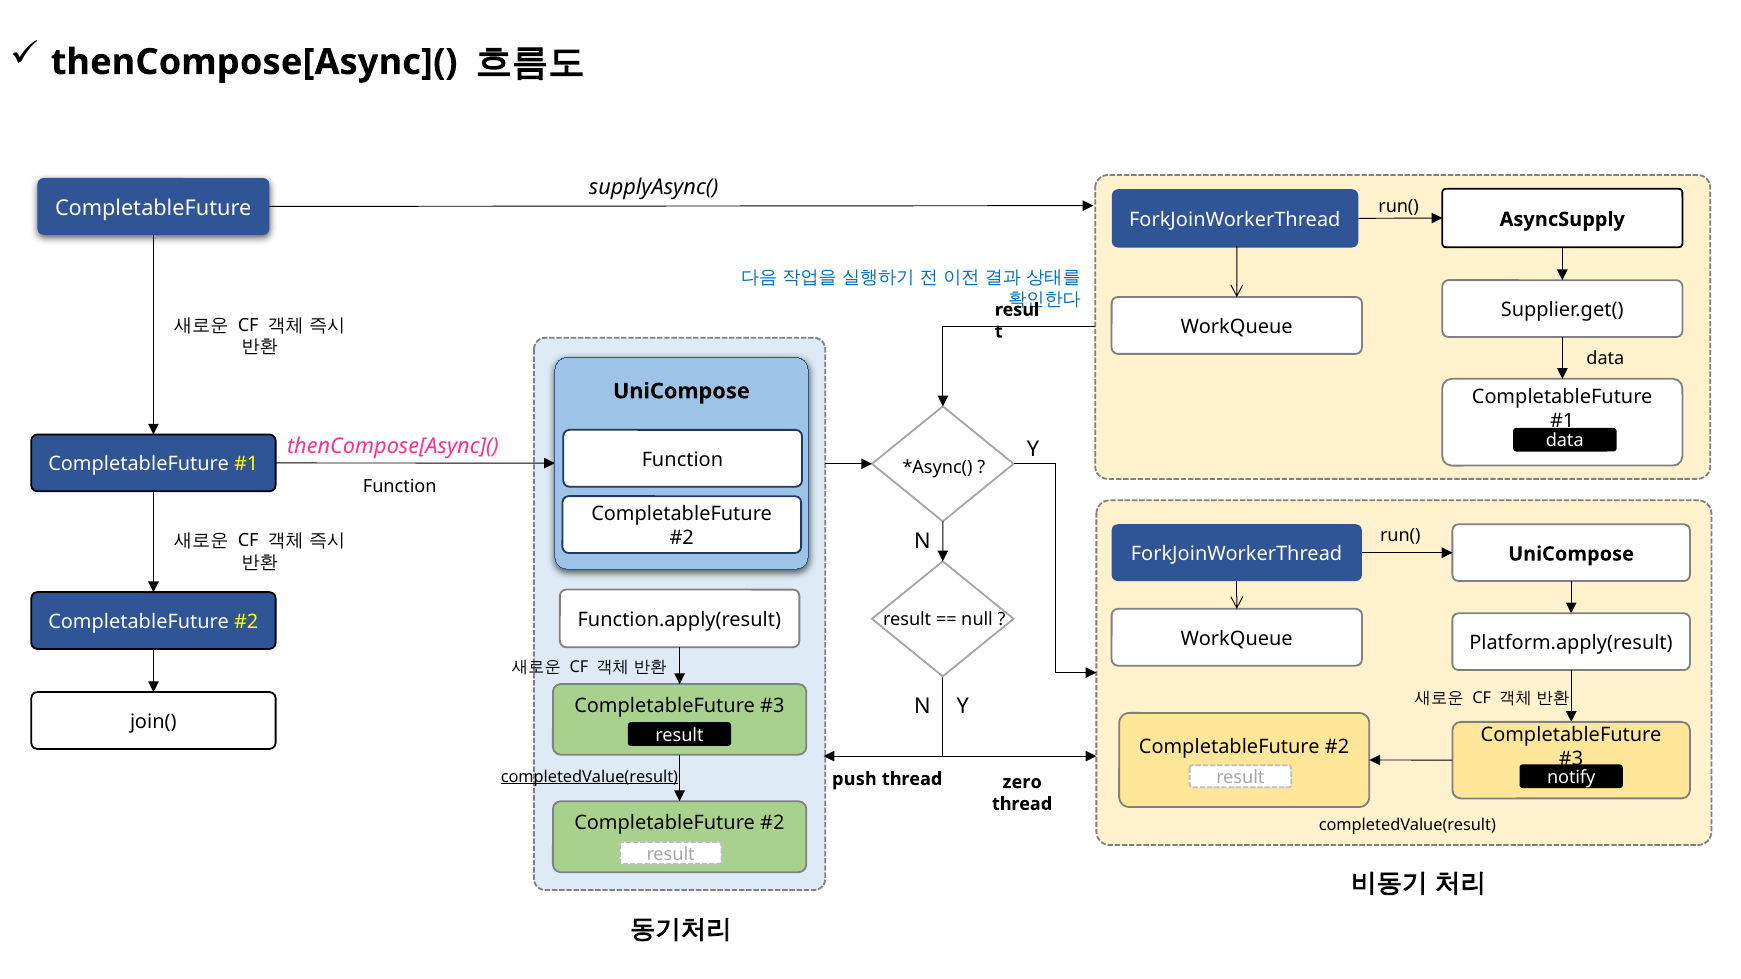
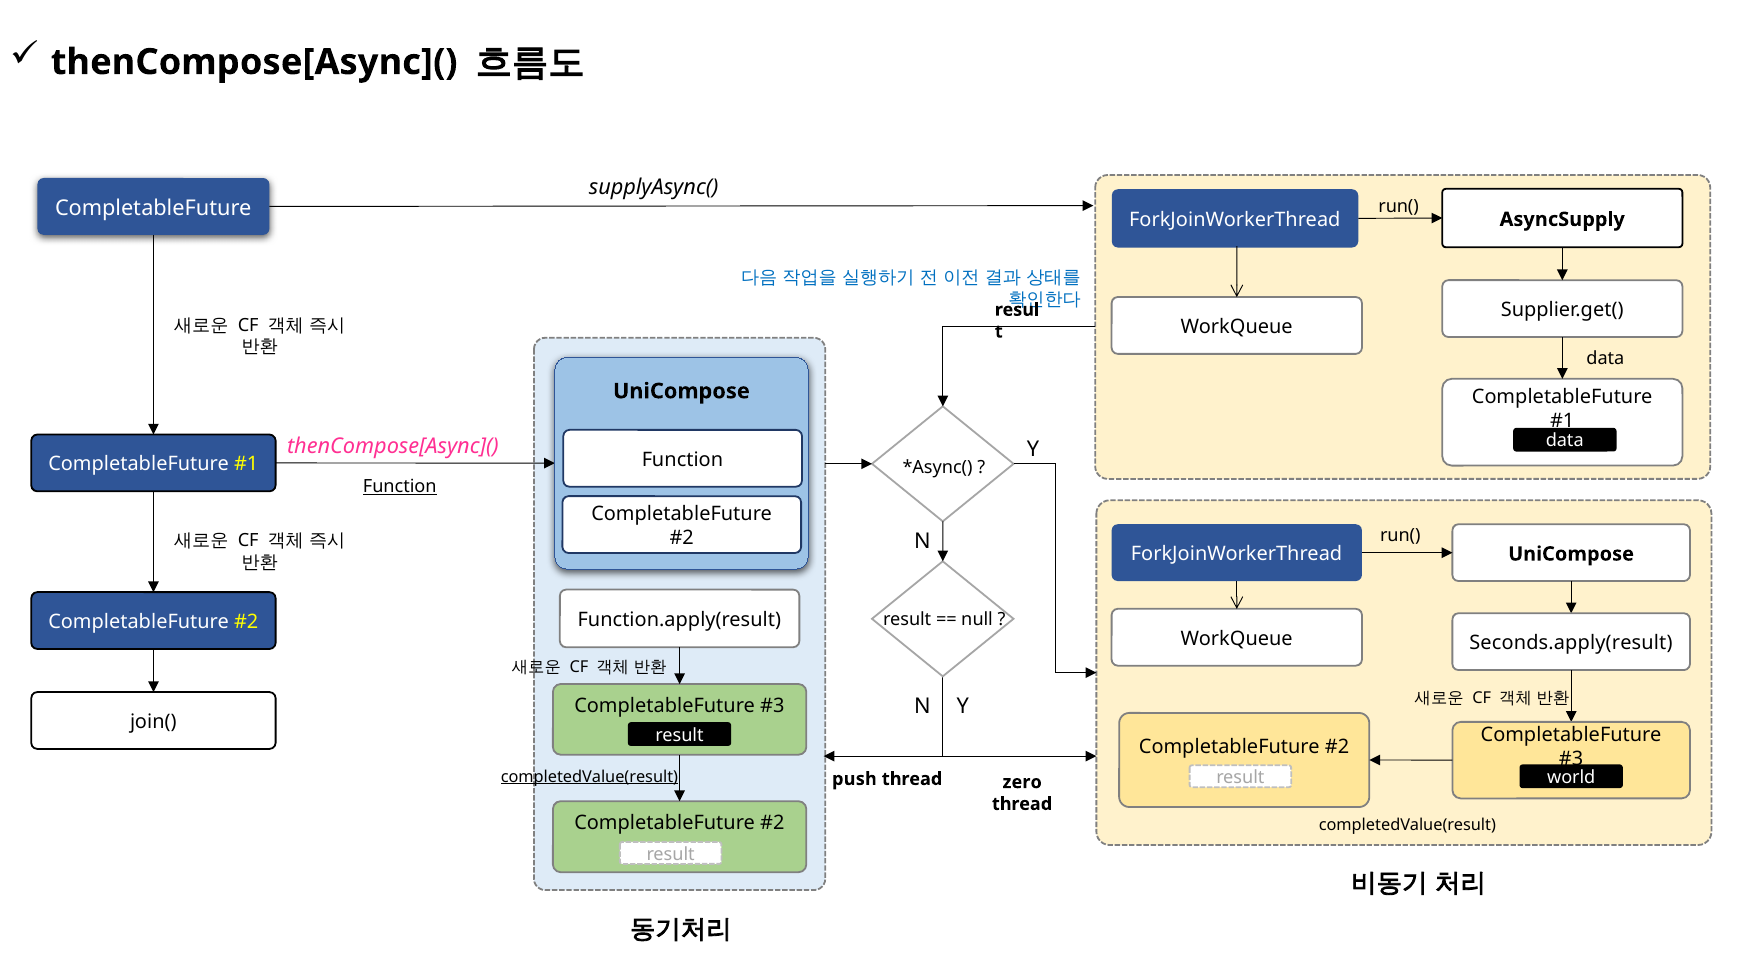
Function at (400, 487) underline: none -> present
Platform.apply(result: Platform.apply(result -> Seconds.apply(result
notify: notify -> world
